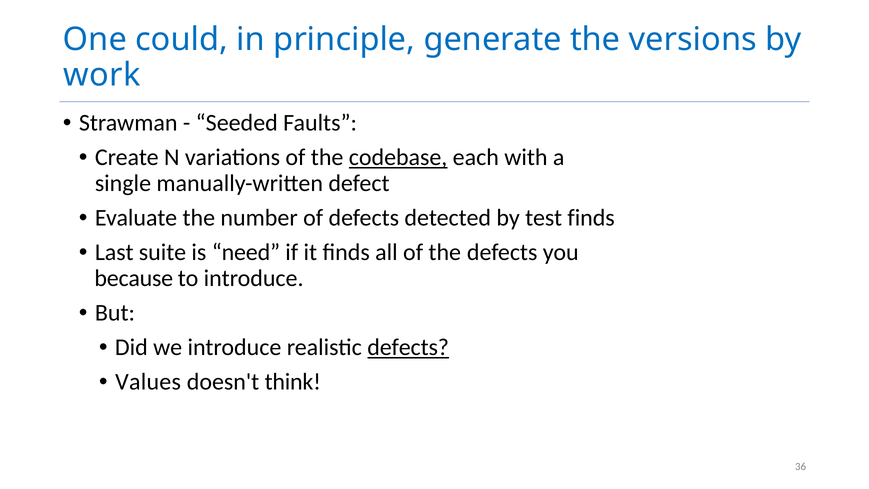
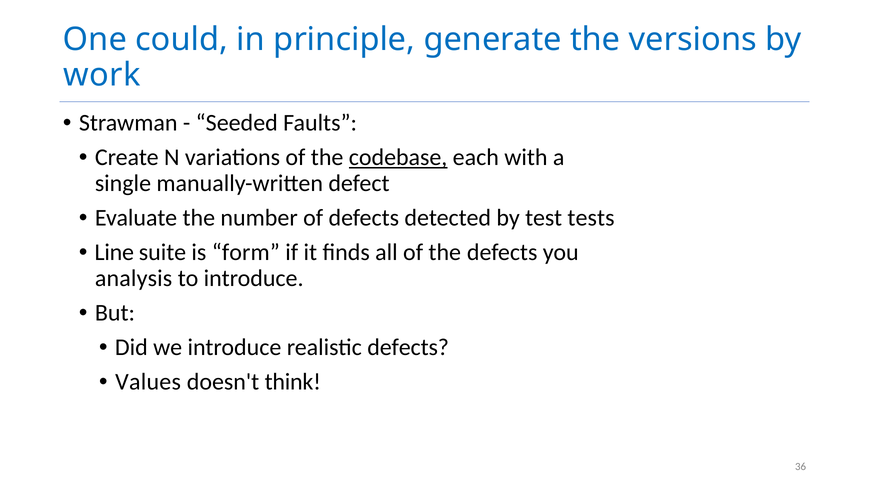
test finds: finds -> tests
Last: Last -> Line
need: need -> form
because: because -> analysis
defects at (408, 347) underline: present -> none
